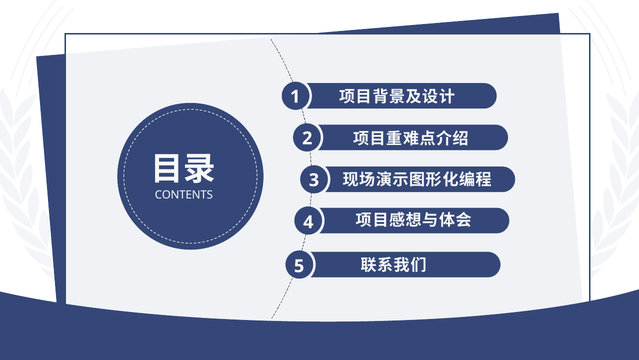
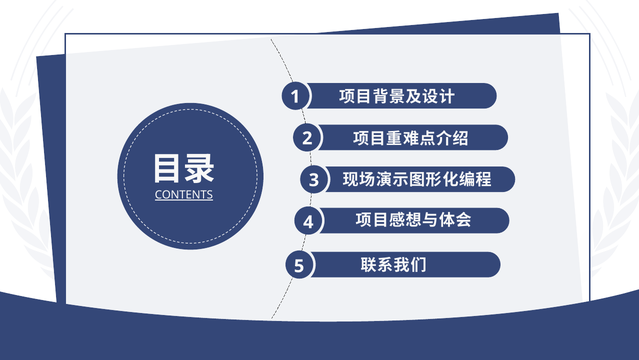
CONTENTS underline: none -> present
